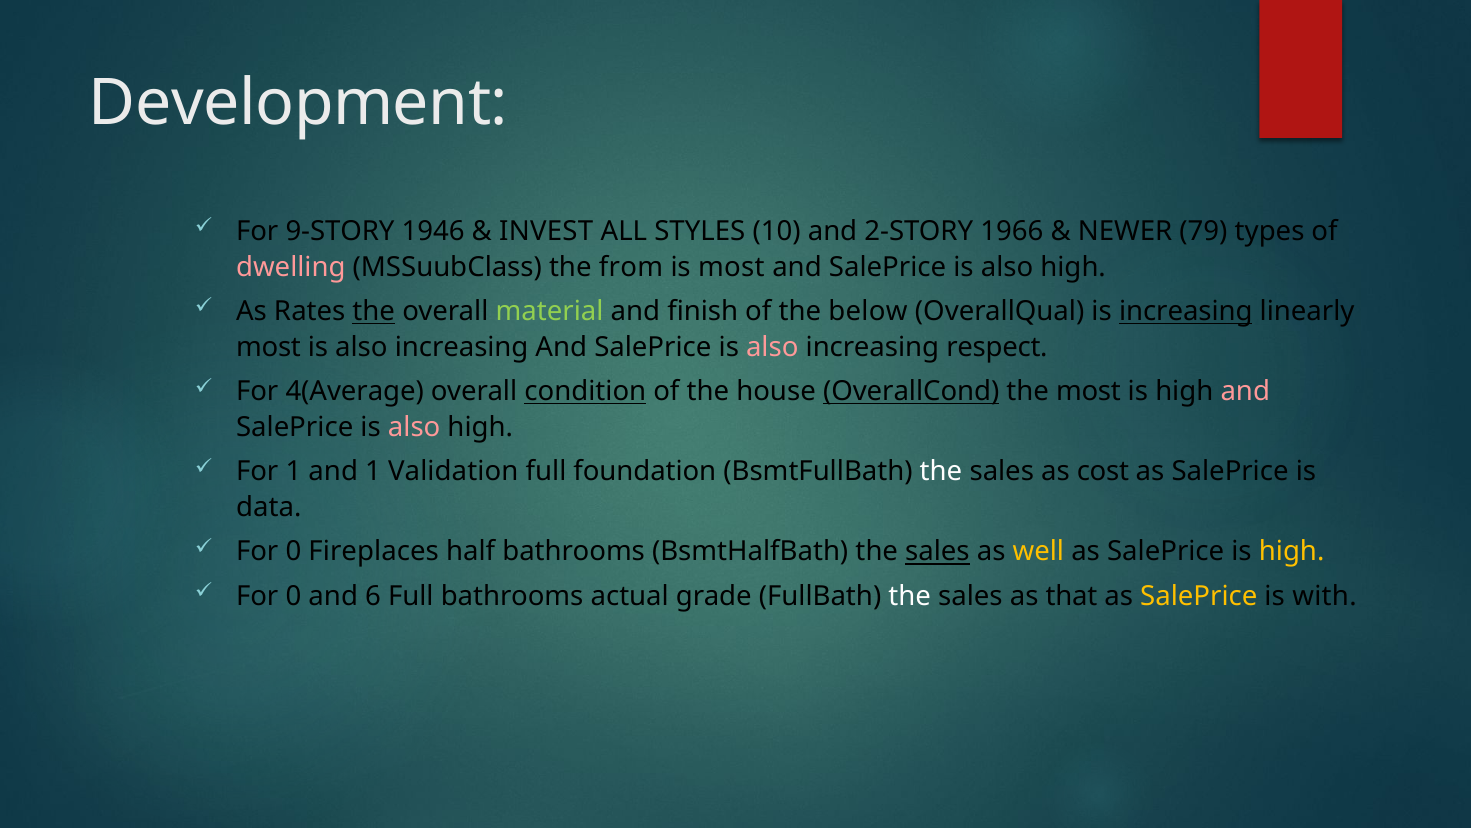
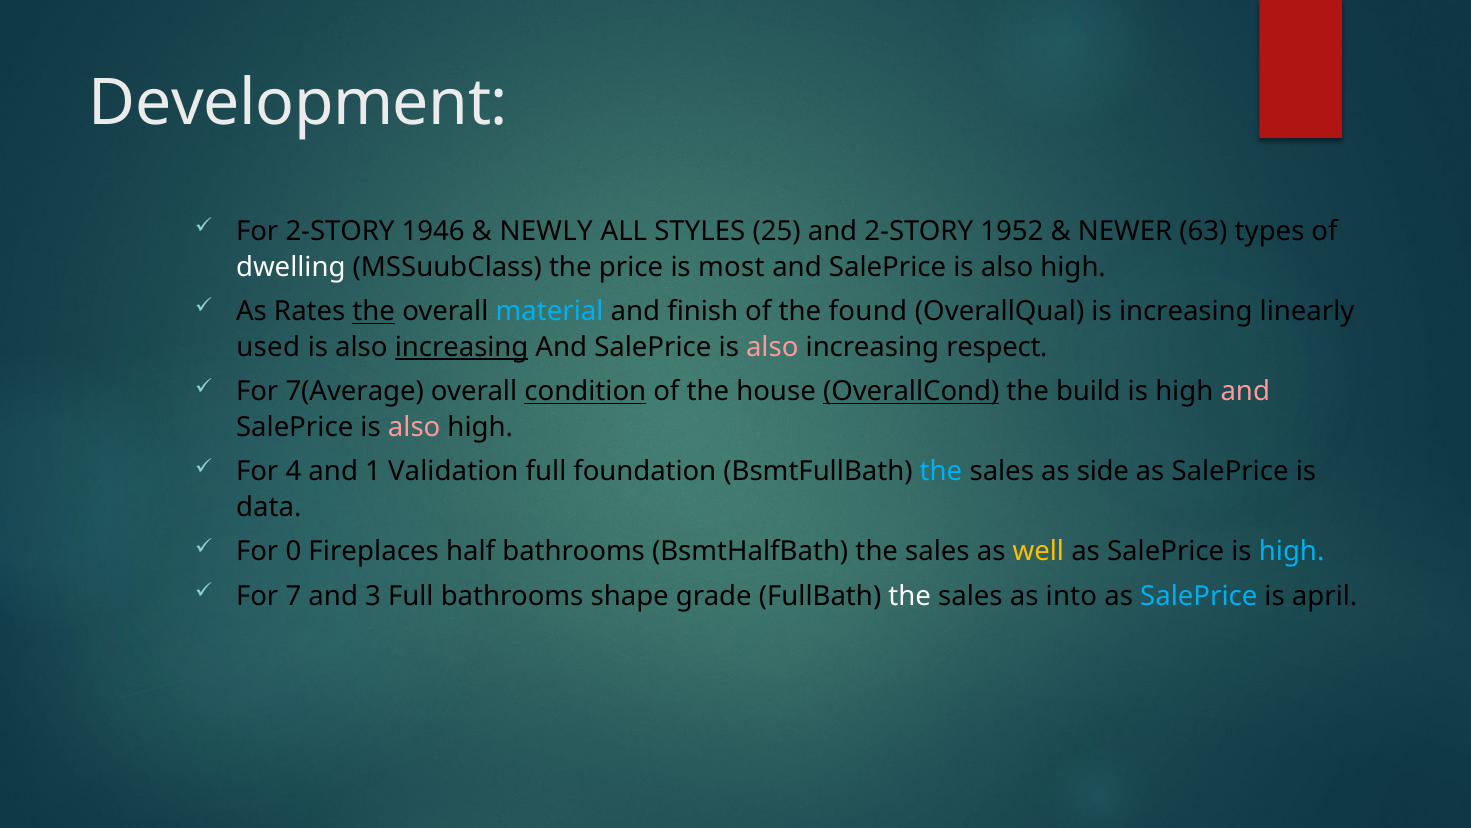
For 9-STORY: 9-STORY -> 2-STORY
INVEST: INVEST -> NEWLY
10: 10 -> 25
1966: 1966 -> 1952
79: 79 -> 63
dwelling colour: pink -> white
from: from -> price
material colour: light green -> light blue
below: below -> found
increasing at (1186, 312) underline: present -> none
most at (269, 347): most -> used
increasing at (462, 347) underline: none -> present
4(Average: 4(Average -> 7(Average
the most: most -> build
For 1: 1 -> 4
the at (941, 472) colour: white -> light blue
cost: cost -> side
sales at (937, 552) underline: present -> none
high at (1292, 552) colour: yellow -> light blue
0 at (293, 596): 0 -> 7
6: 6 -> 3
actual: actual -> shape
that: that -> into
SalePrice at (1199, 596) colour: yellow -> light blue
with: with -> april
